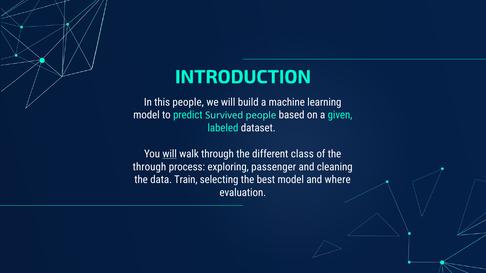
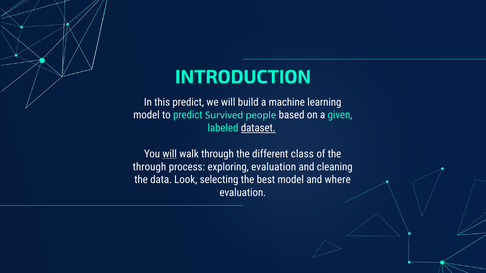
this people: people -> predict
dataset underline: none -> present
exploring passenger: passenger -> evaluation
Train: Train -> Look
